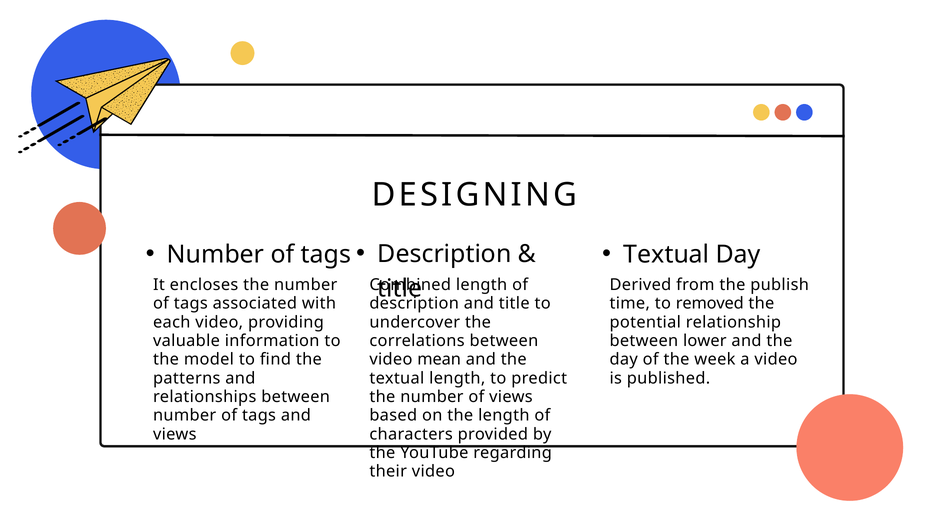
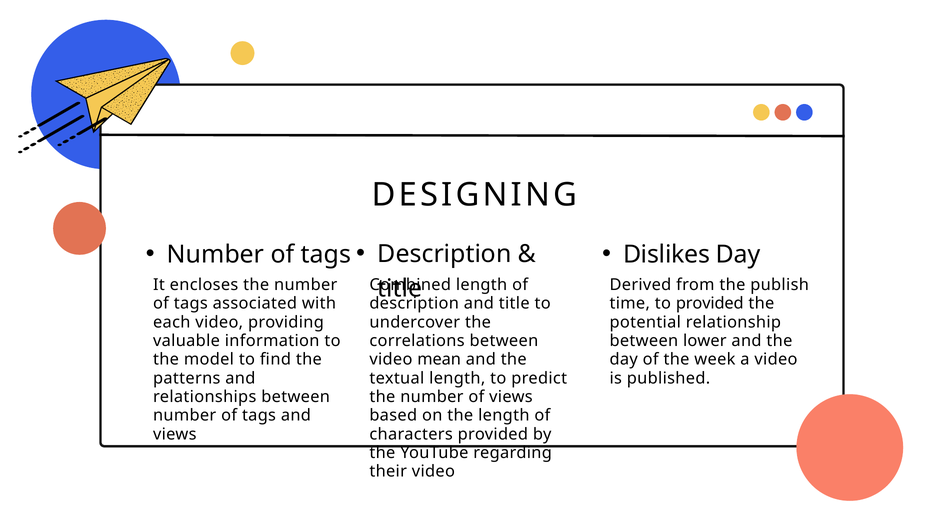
Textual at (666, 254): Textual -> Dislikes
to removed: removed -> provided
